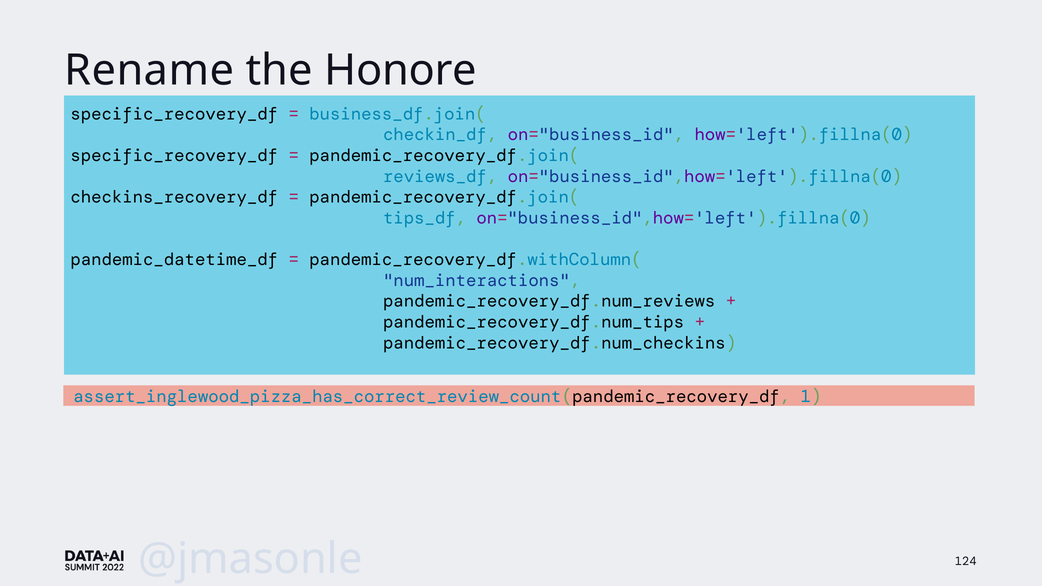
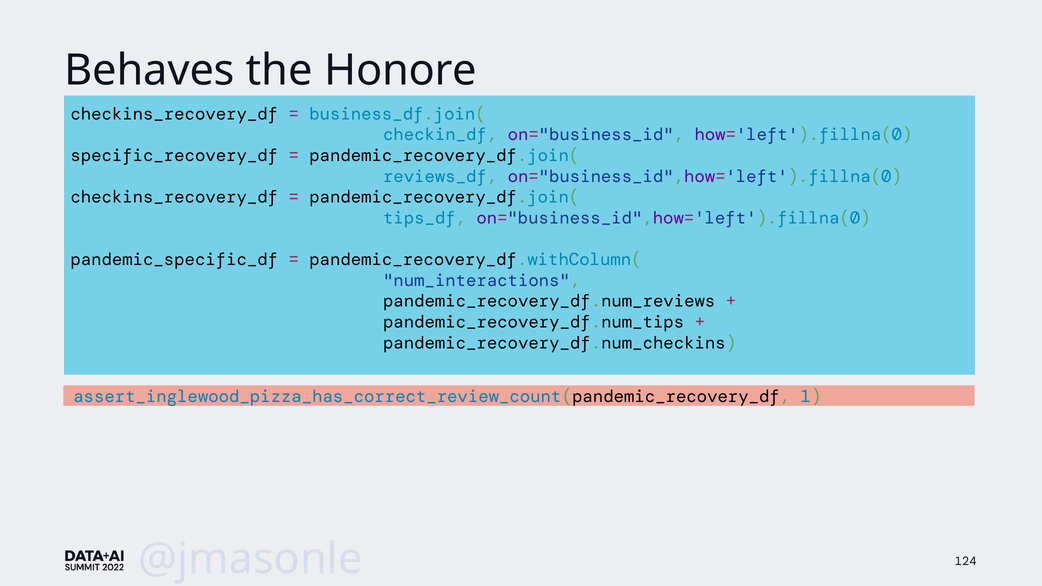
Rename: Rename -> Behaves
specific_recovery_df at (174, 114): specific_recovery_df -> checkins_recovery_df
pandemic_datetime_df: pandemic_datetime_df -> pandemic_specific_df
